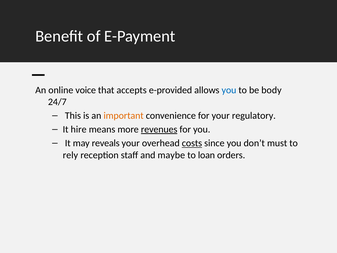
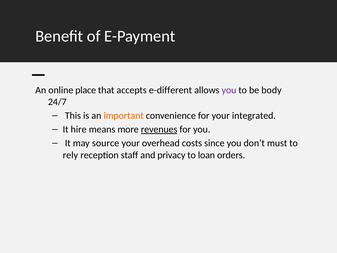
voice: voice -> place
e-provided: e-provided -> e-different
you at (229, 90) colour: blue -> purple
regulatory: regulatory -> integrated
reveals: reveals -> source
costs underline: present -> none
maybe: maybe -> privacy
